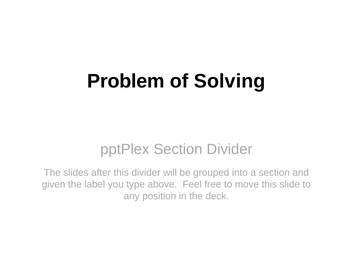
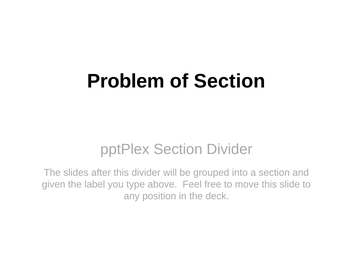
of Solving: Solving -> Section
